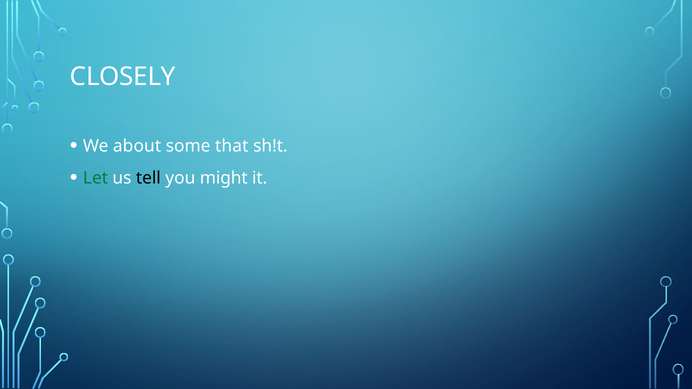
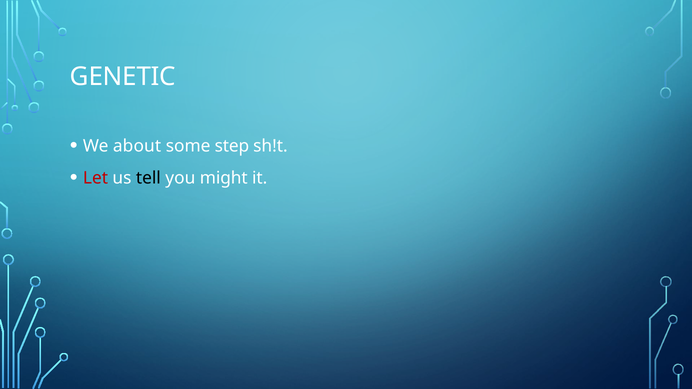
CLOSELY: CLOSELY -> GENETIC
that: that -> step
Let colour: green -> red
